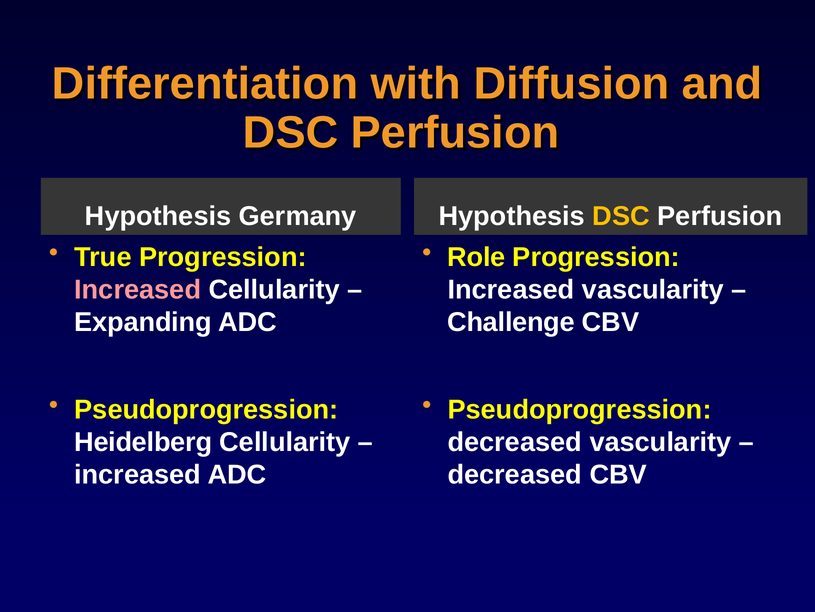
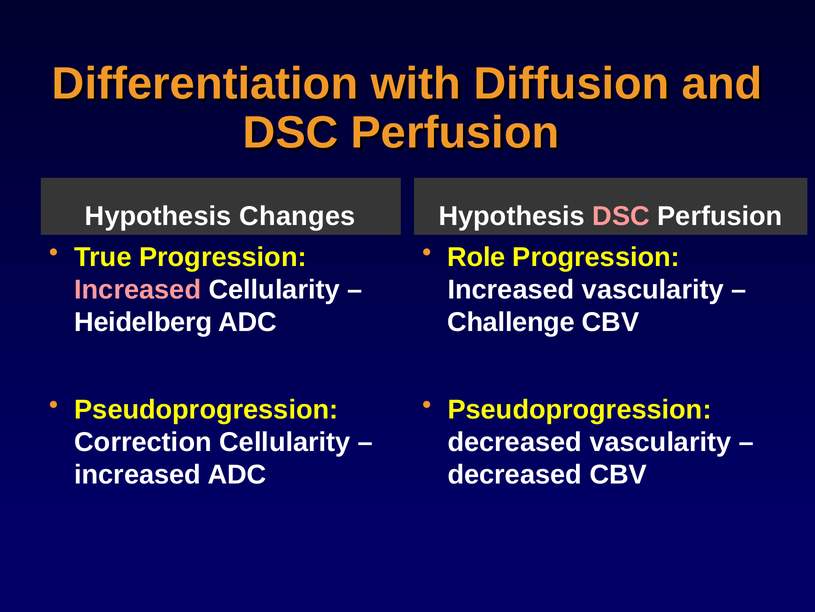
Germany: Germany -> Changes
DSC at (621, 216) colour: yellow -> pink
Expanding: Expanding -> Heidelberg
Heidelberg: Heidelberg -> Correction
